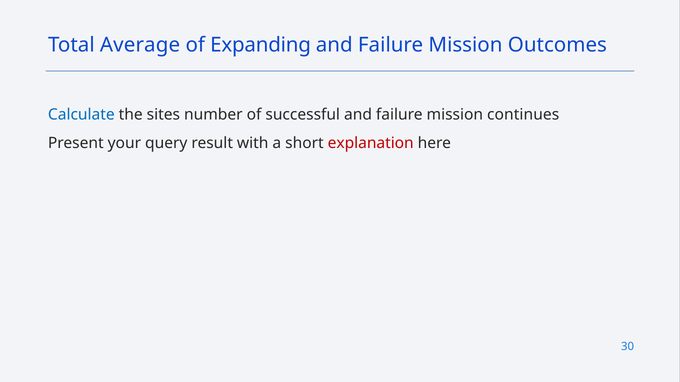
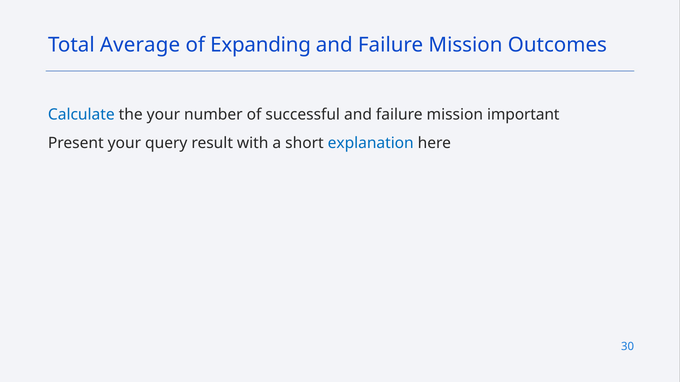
the sites: sites -> your
continues: continues -> important
explanation colour: red -> blue
